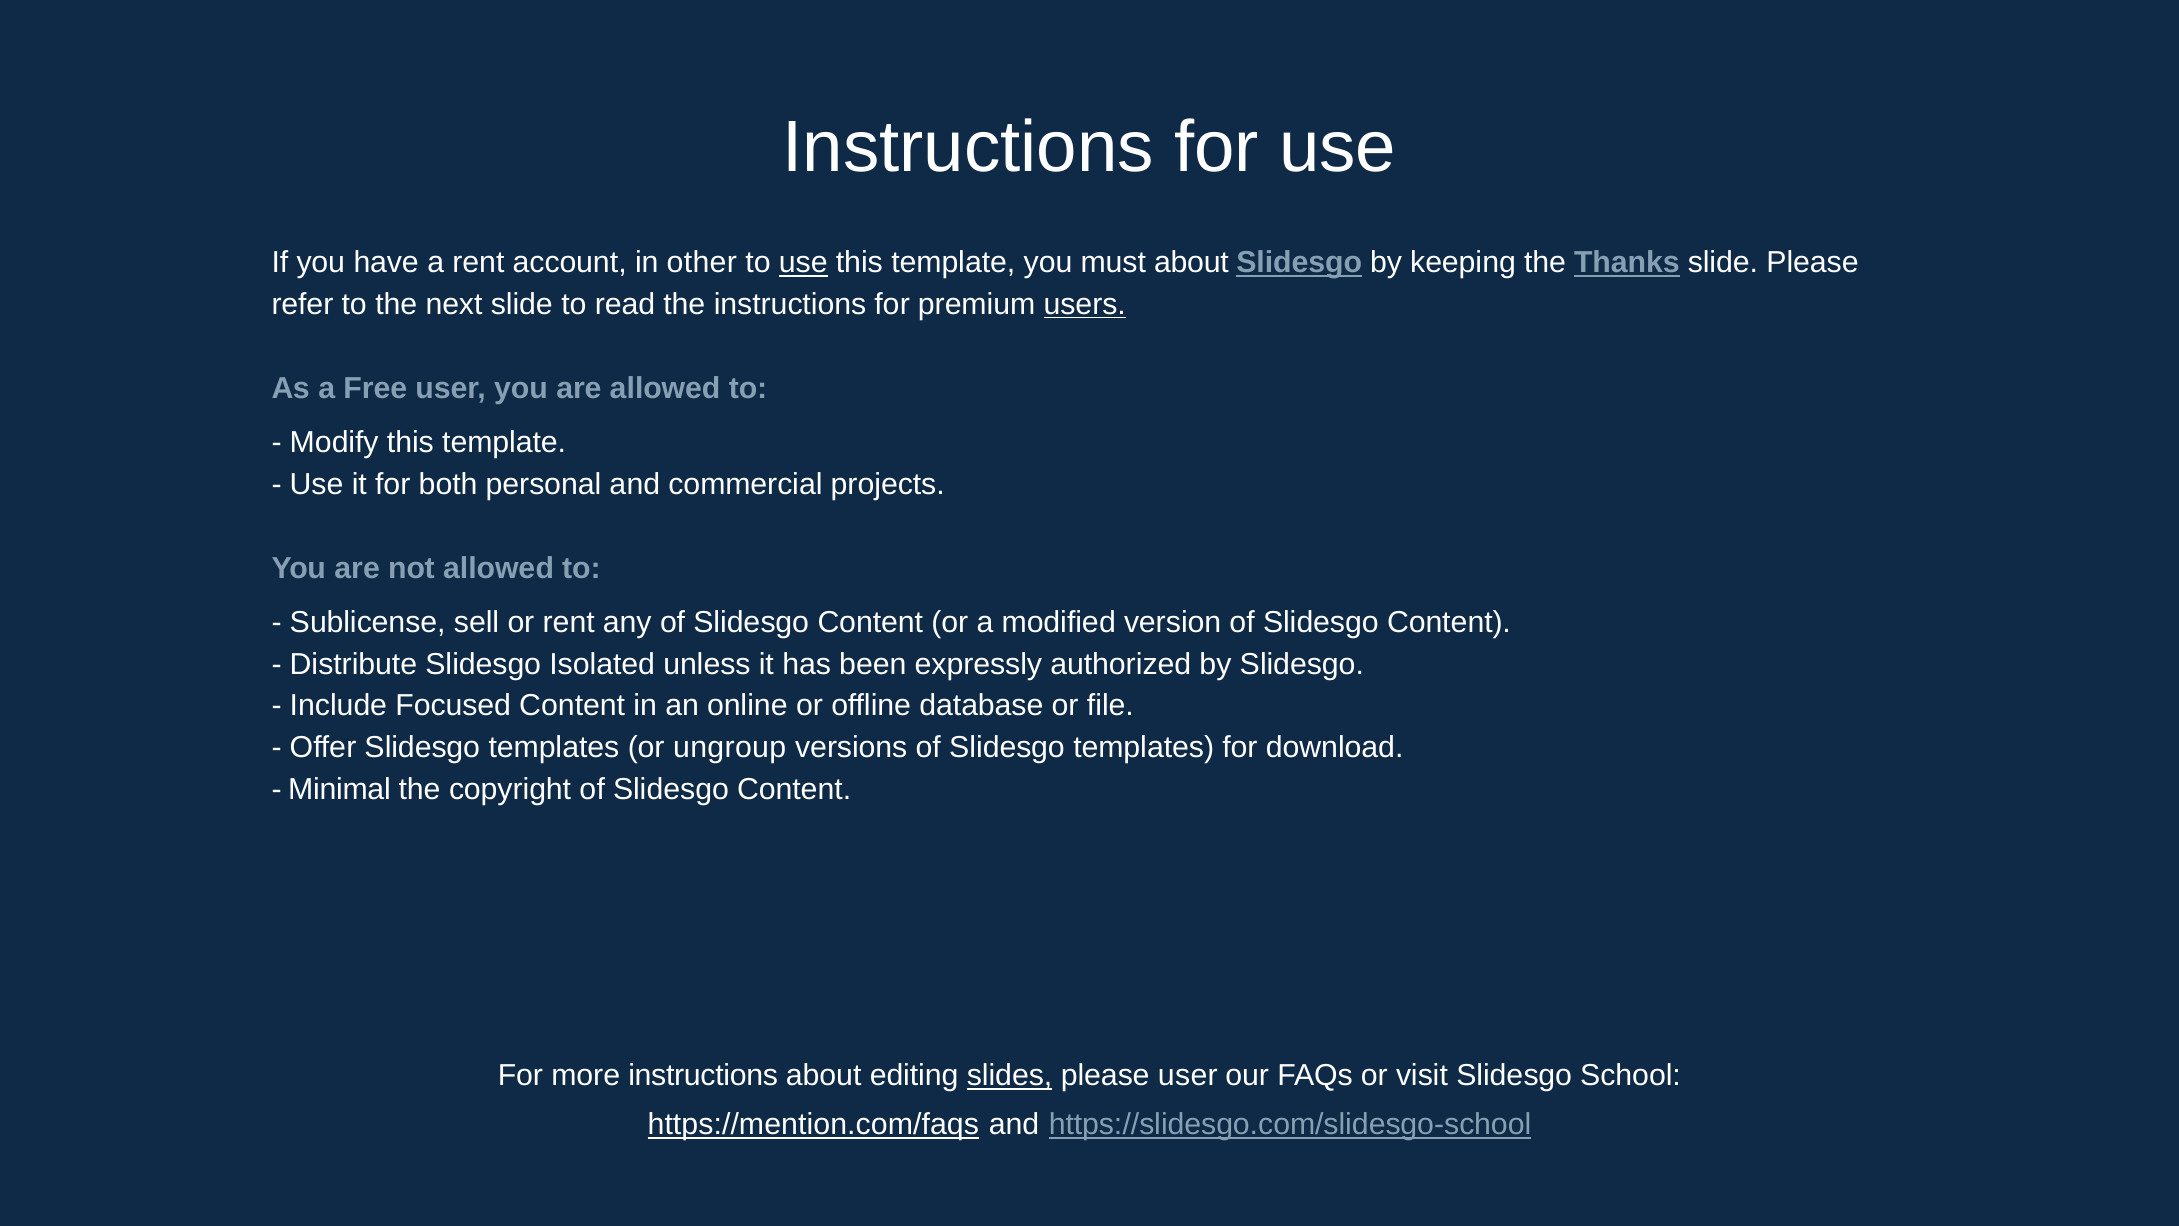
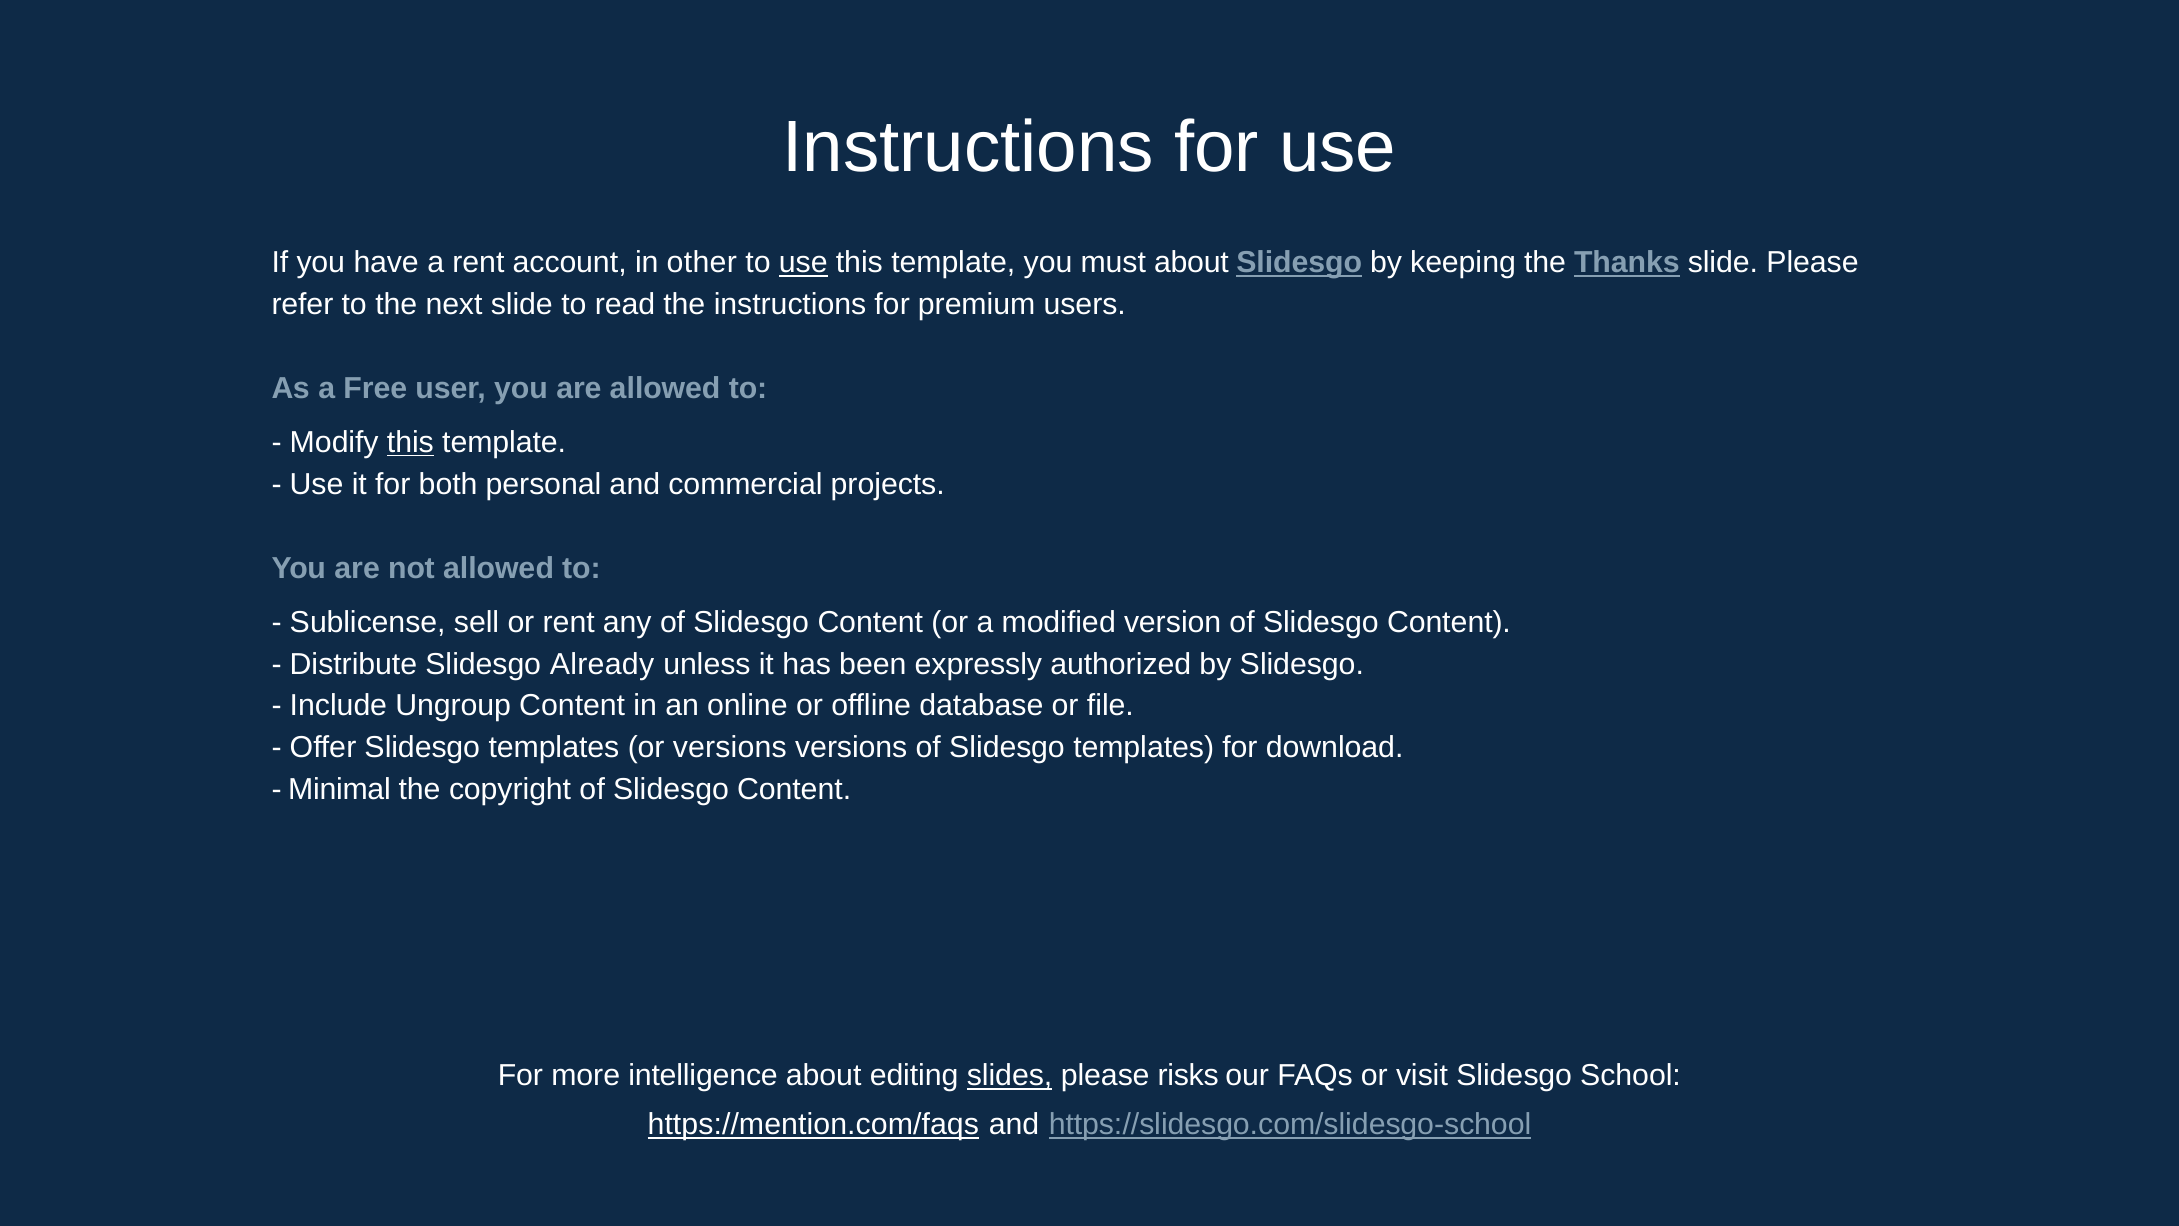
users underline: present -> none
this at (410, 442) underline: none -> present
Isolated: Isolated -> Already
Focused: Focused -> Ungroup
or ungroup: ungroup -> versions
more instructions: instructions -> intelligence
please user: user -> risks
